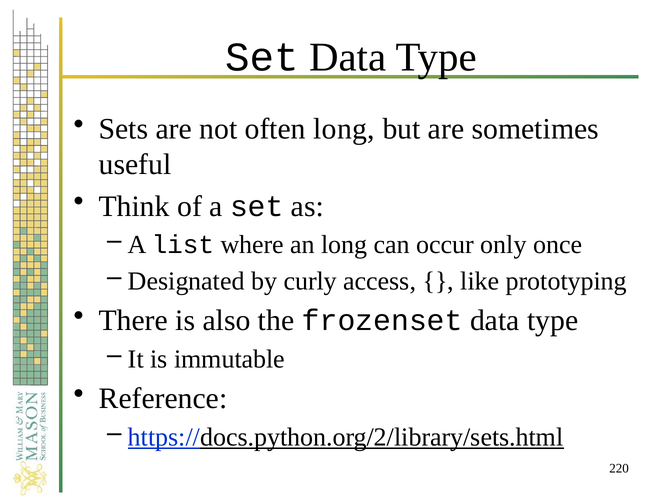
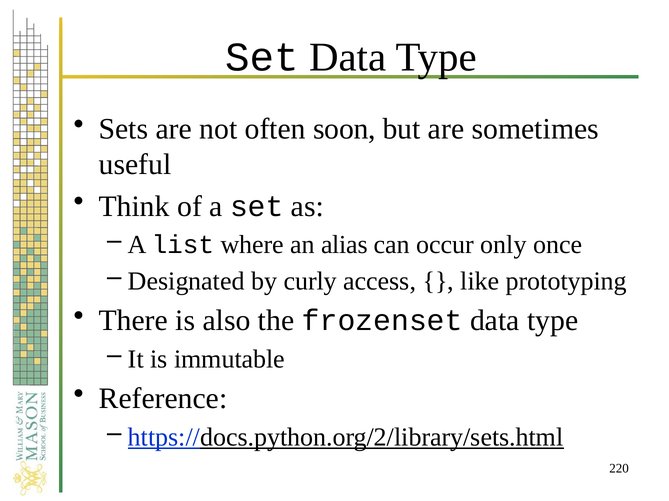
often long: long -> soon
an long: long -> alias
